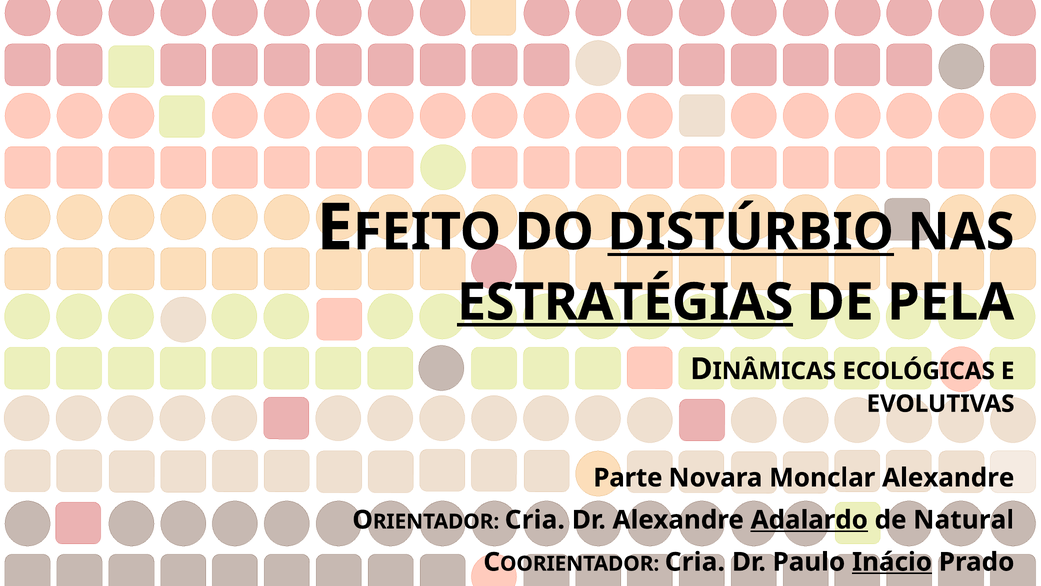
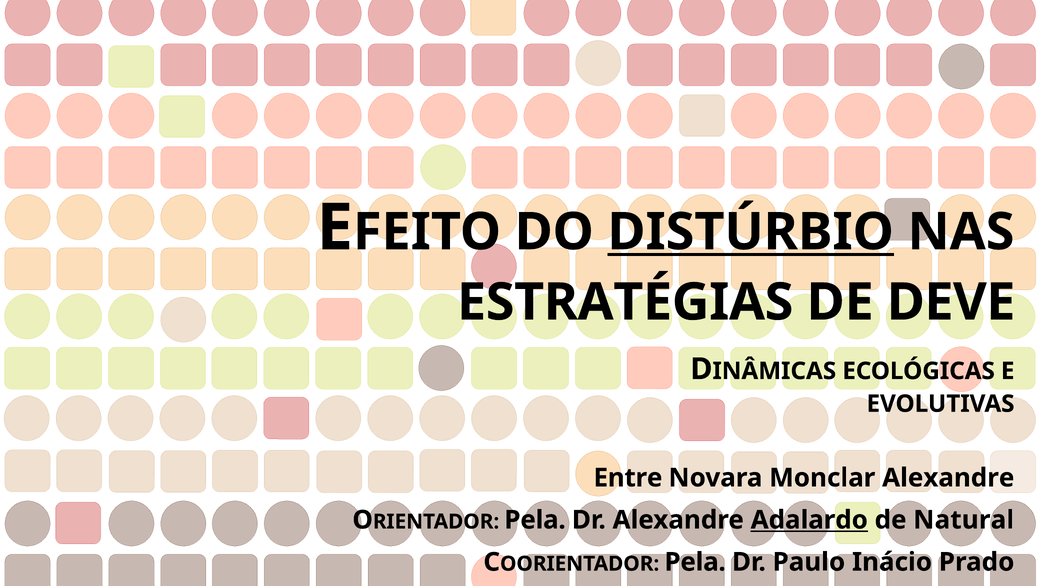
ESTRATÉGIAS underline: present -> none
PELA: PELA -> DEVE
Parte: Parte -> Entre
Cria at (535, 520): Cria -> Pela
Cria at (695, 562): Cria -> Pela
Inácio underline: present -> none
